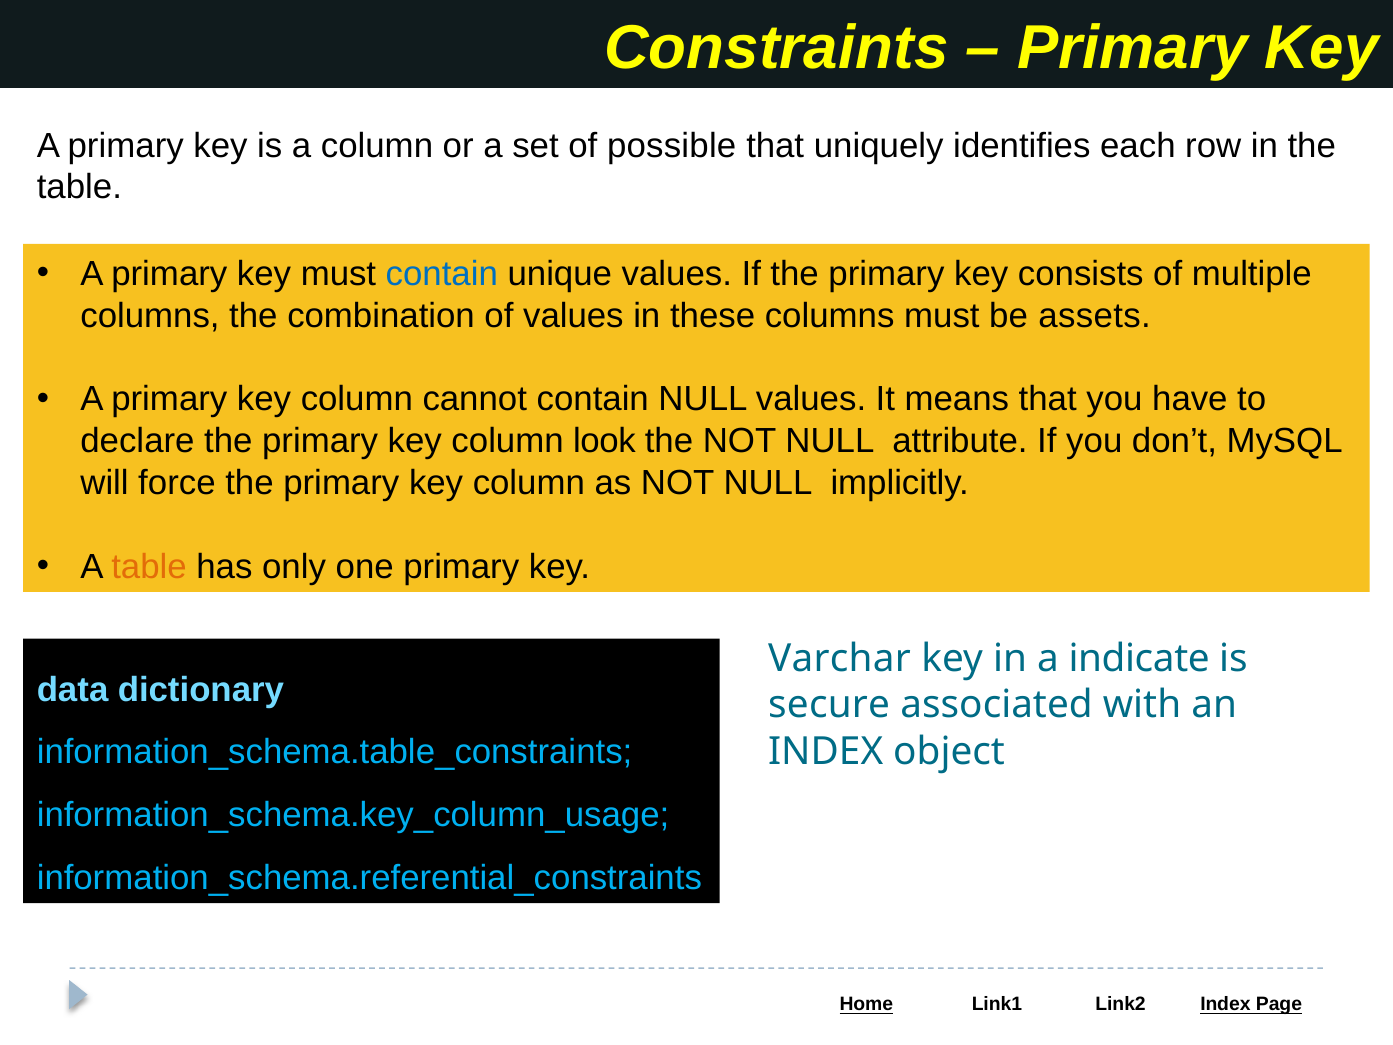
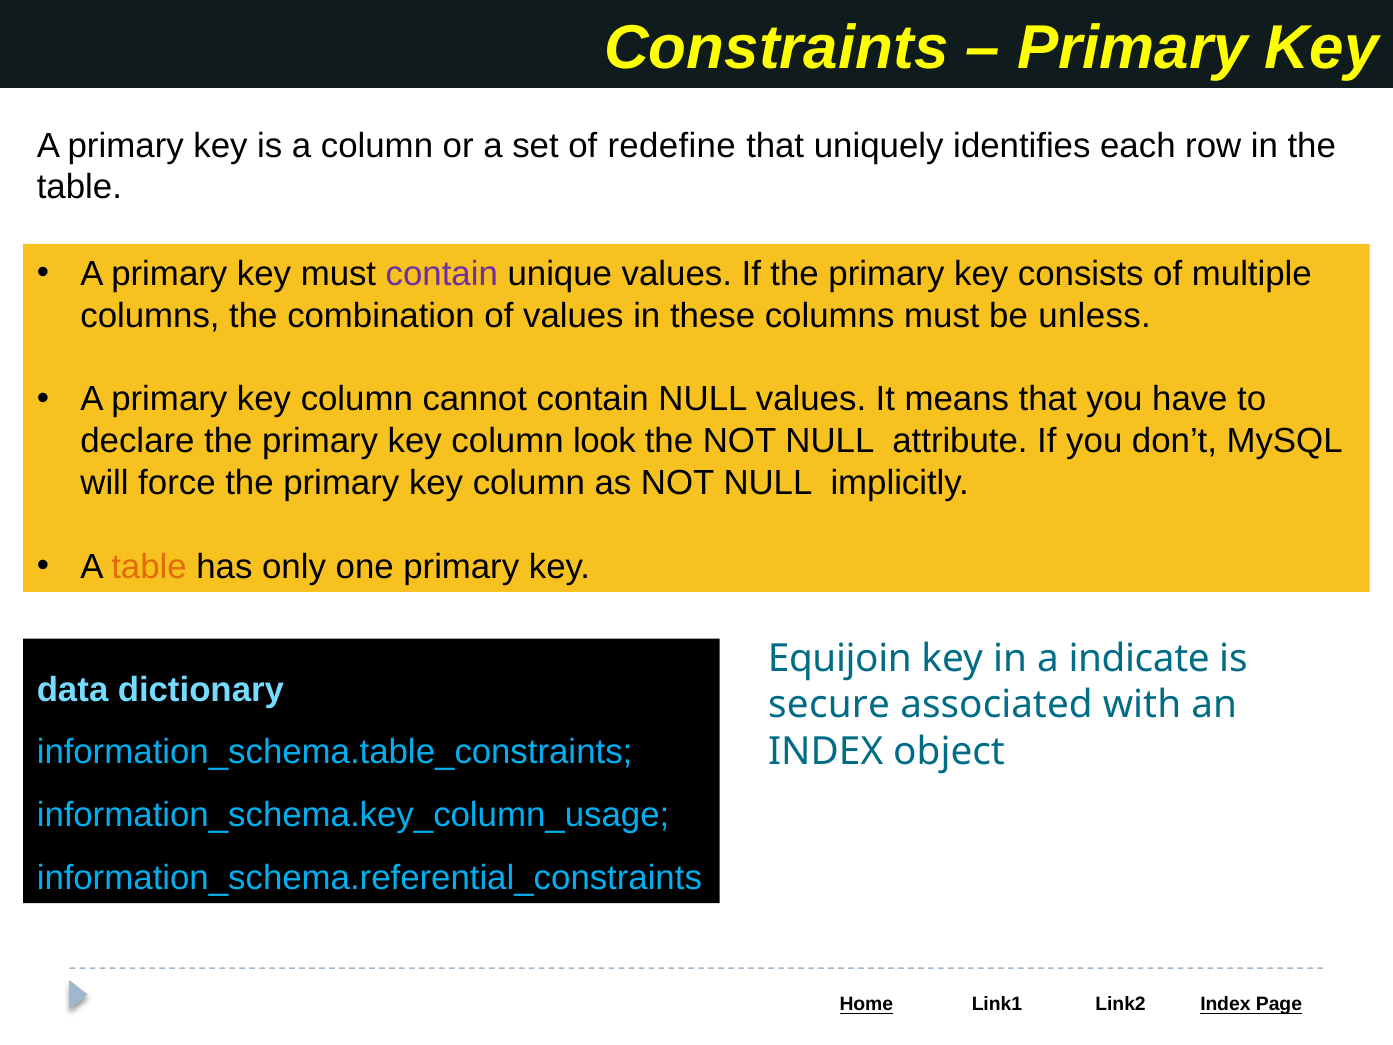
possible: possible -> redefine
contain at (442, 274) colour: blue -> purple
assets: assets -> unless
Varchar: Varchar -> Equijoin
